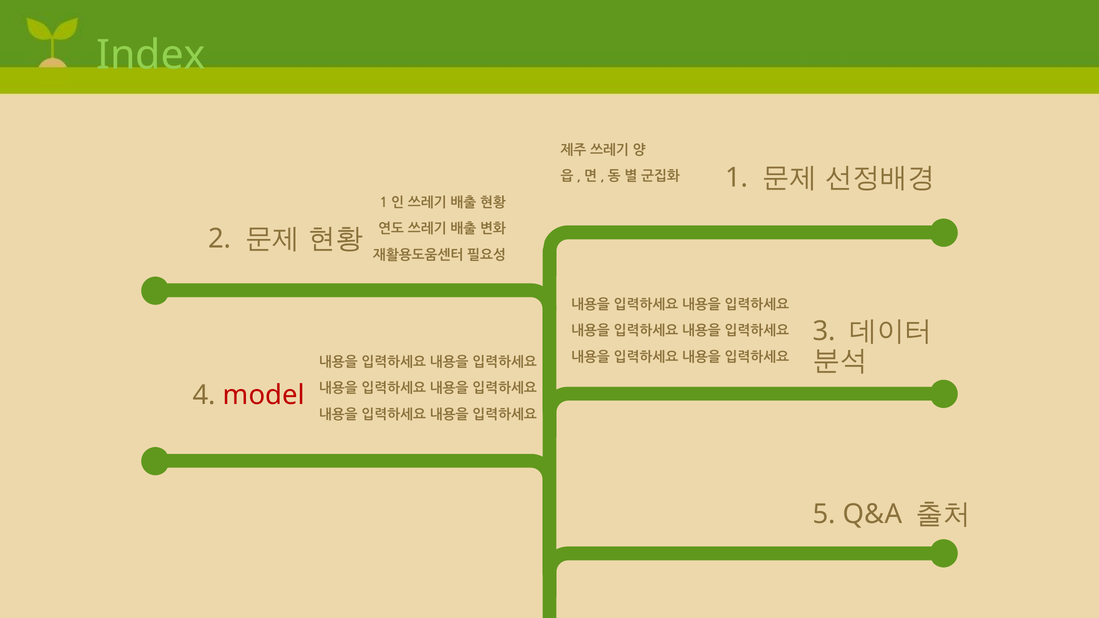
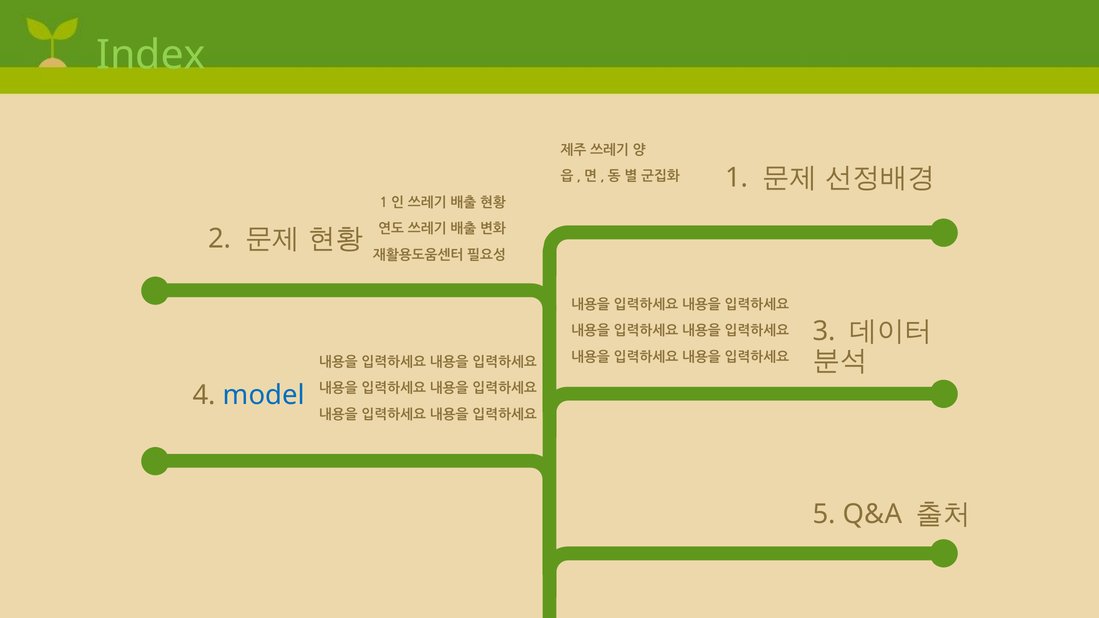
model colour: red -> blue
